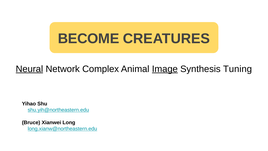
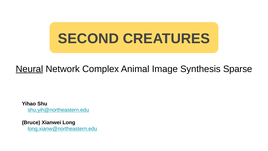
BECOME: BECOME -> SECOND
Image underline: present -> none
Tuning: Tuning -> Sparse
